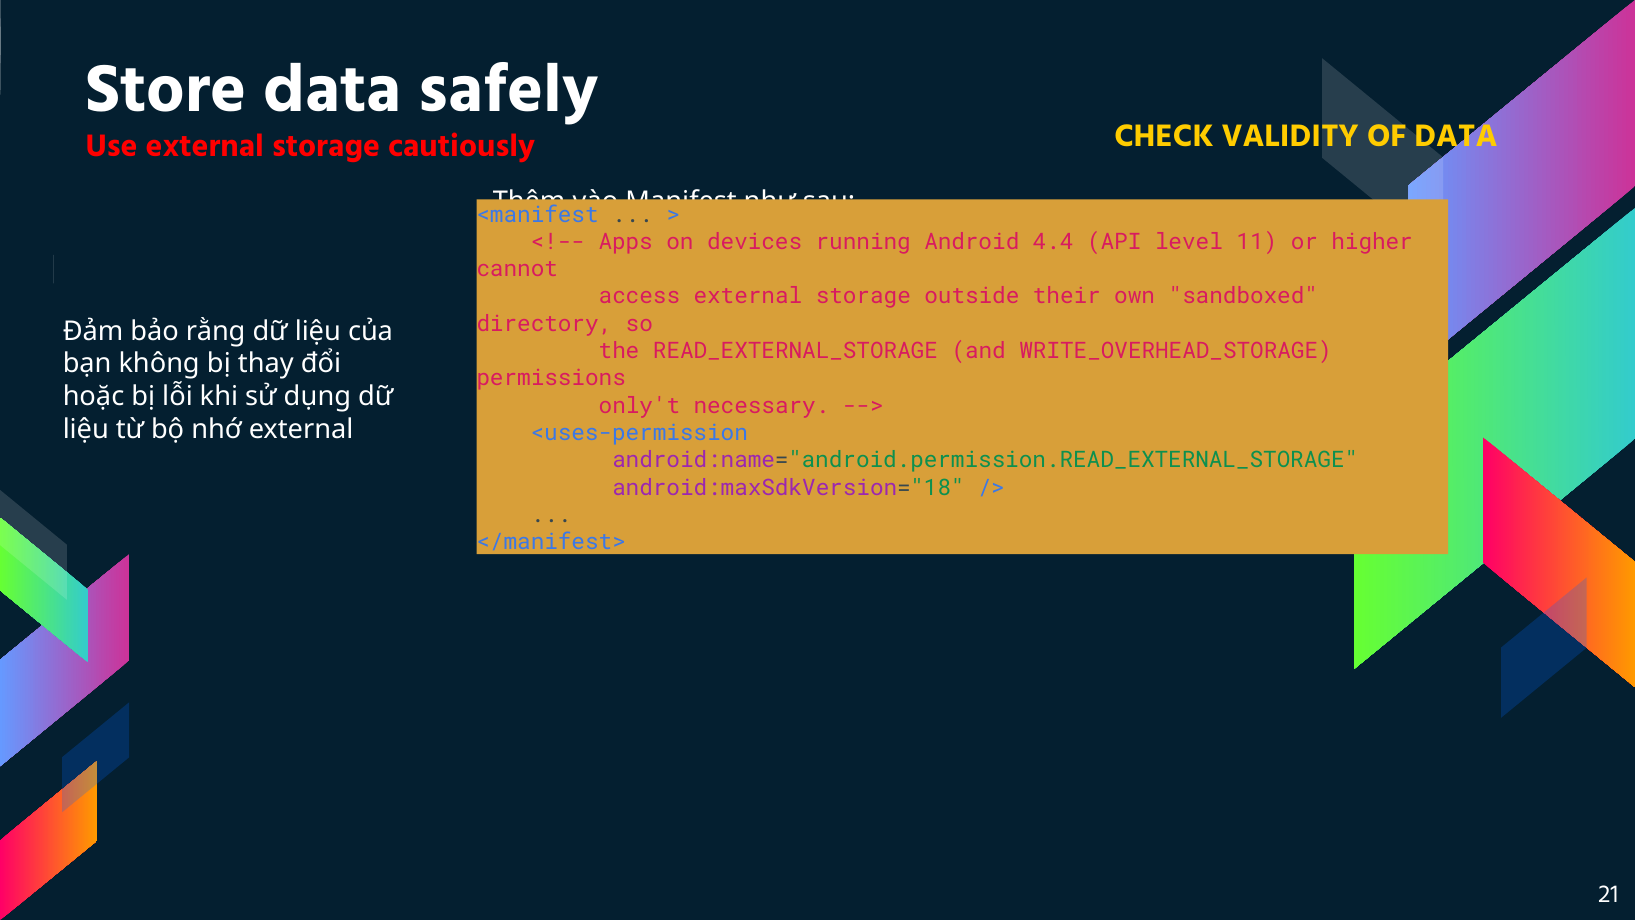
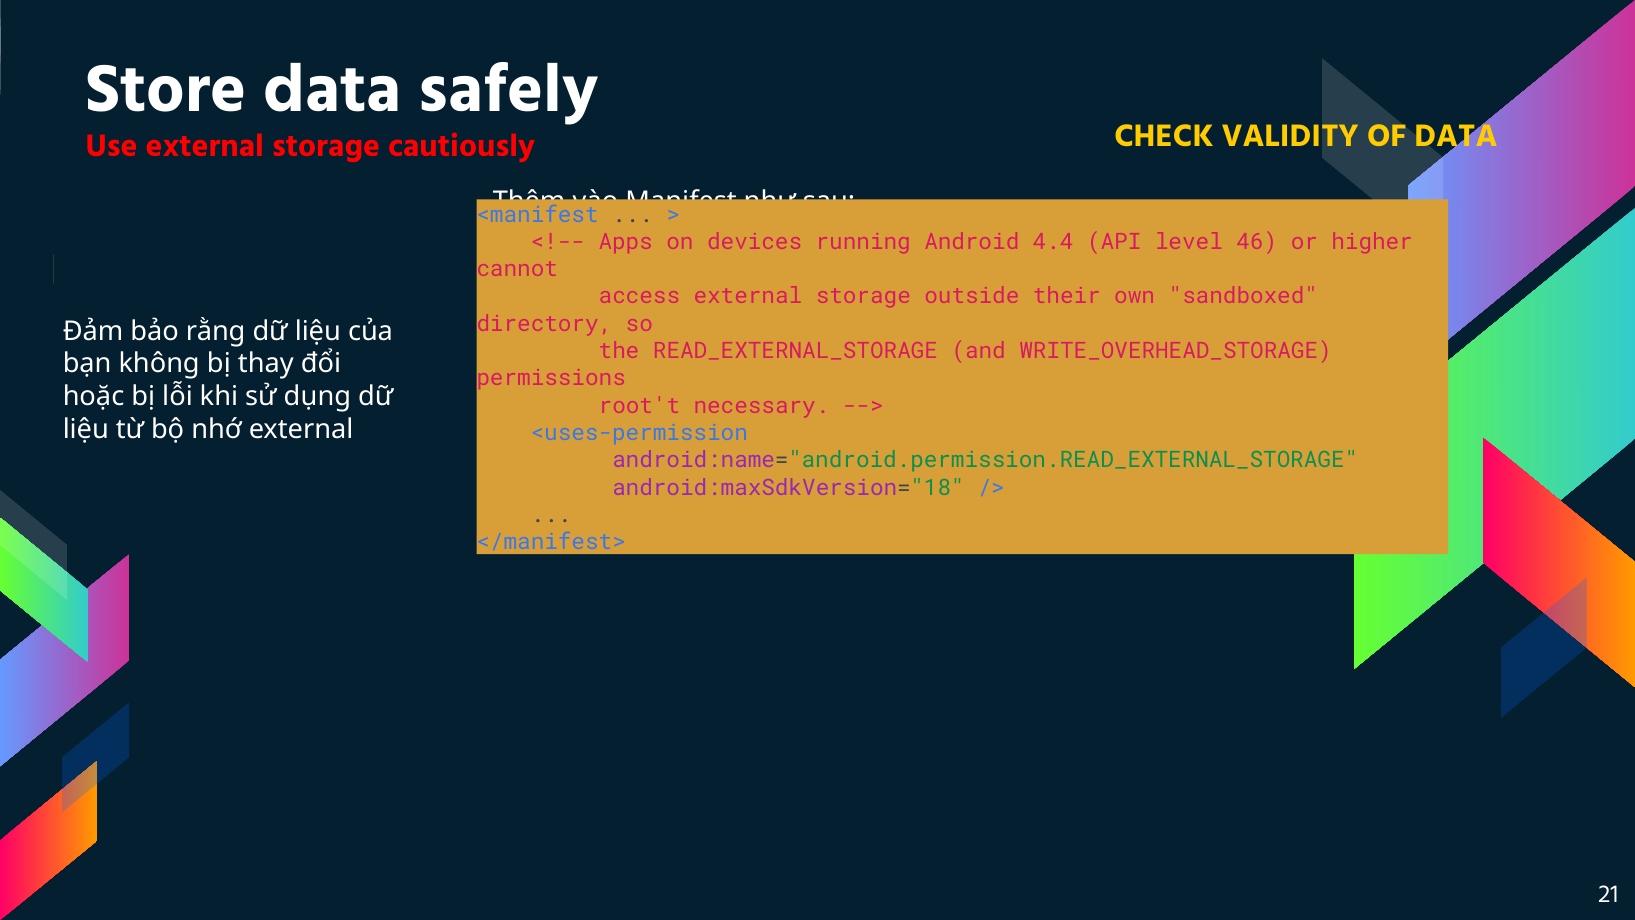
11: 11 -> 46
only't: only't -> root't
